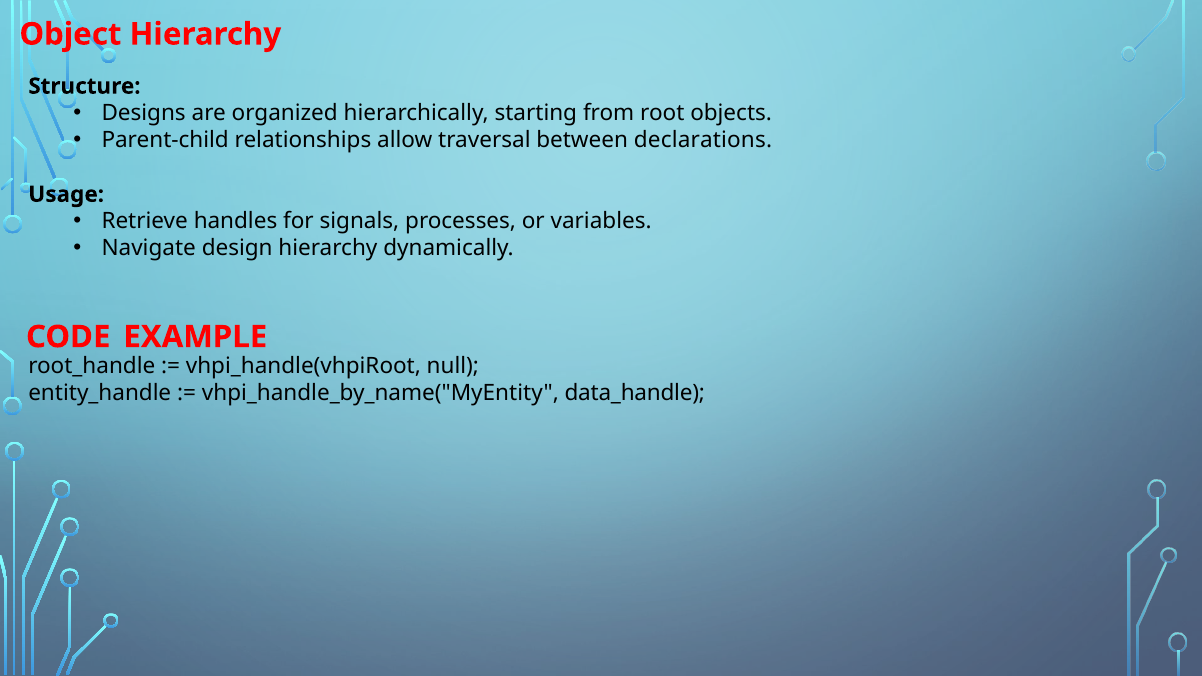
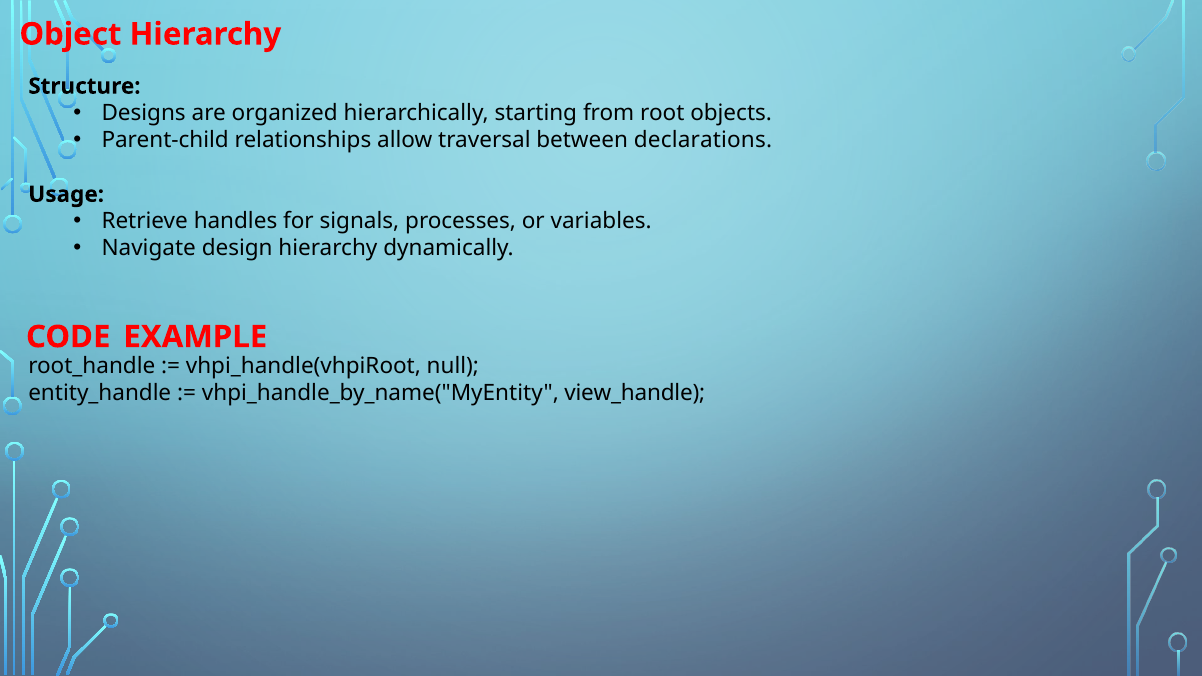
data_handle: data_handle -> view_handle
